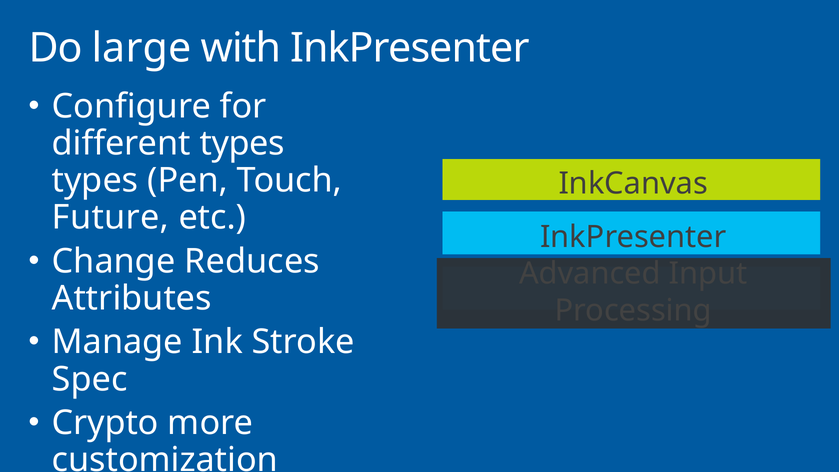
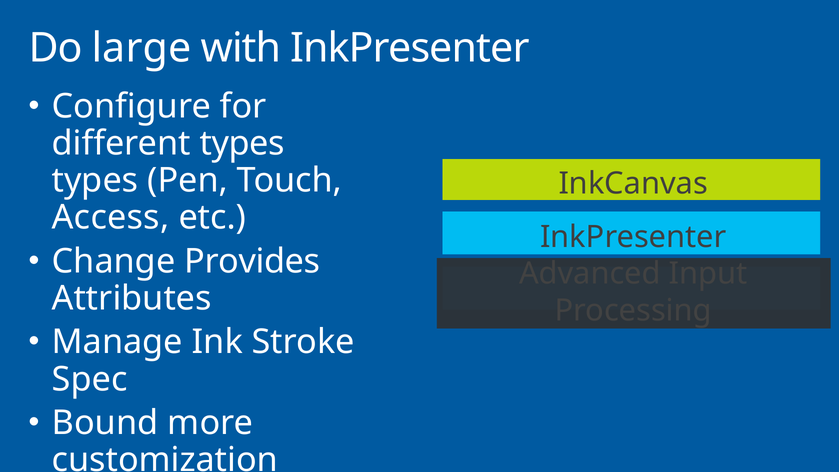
Future: Future -> Access
Reduces: Reduces -> Provides
Crypto: Crypto -> Bound
